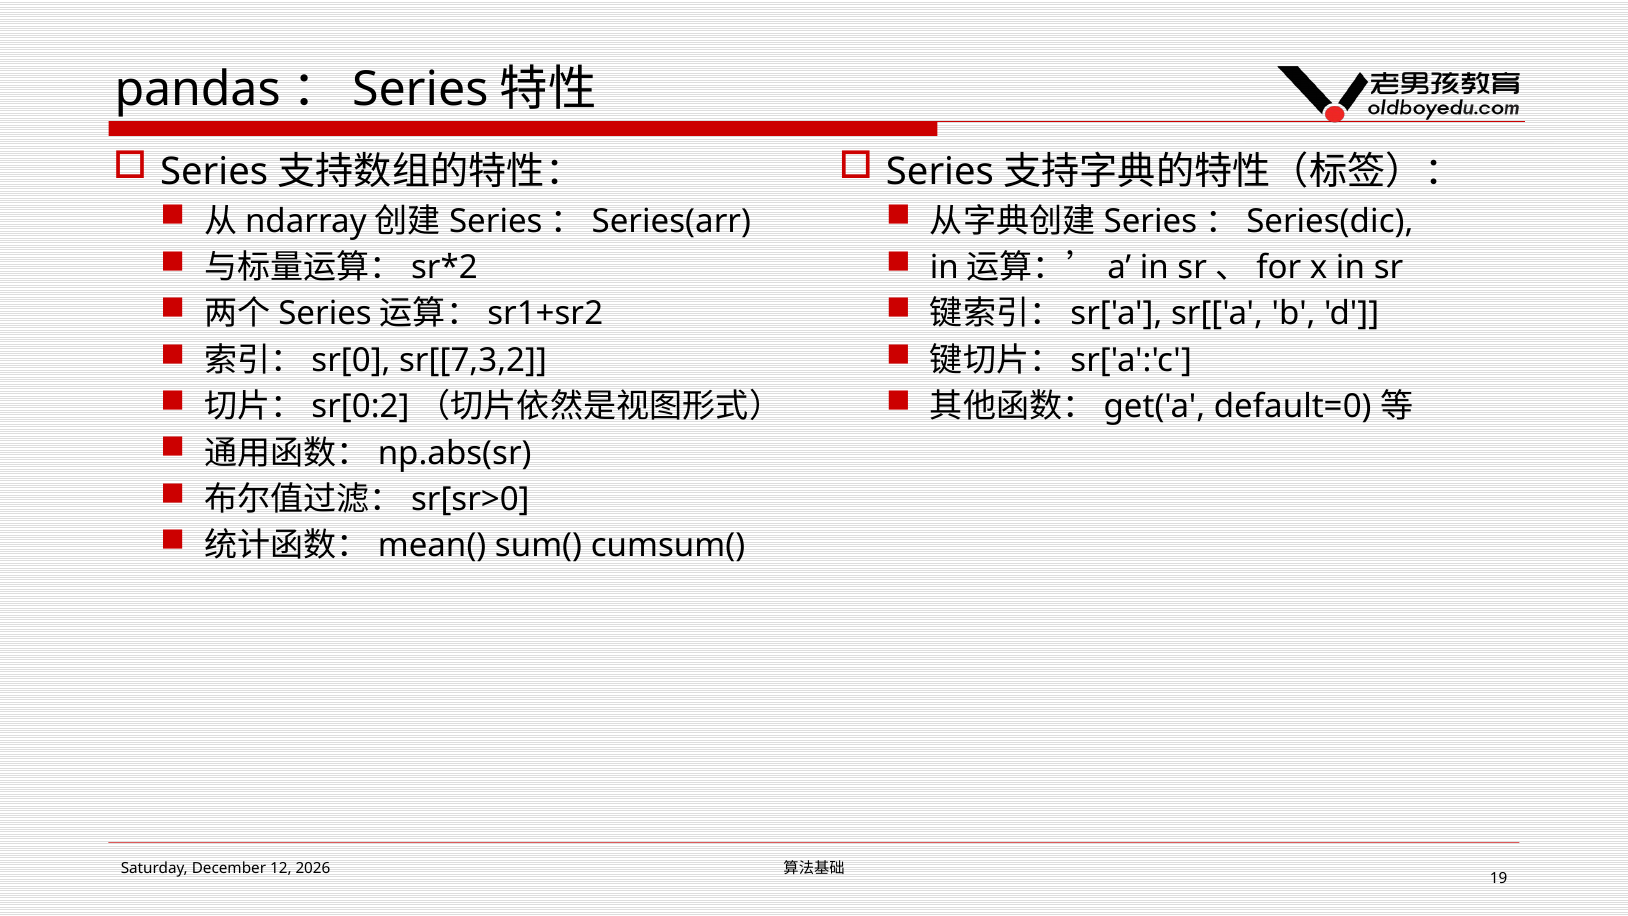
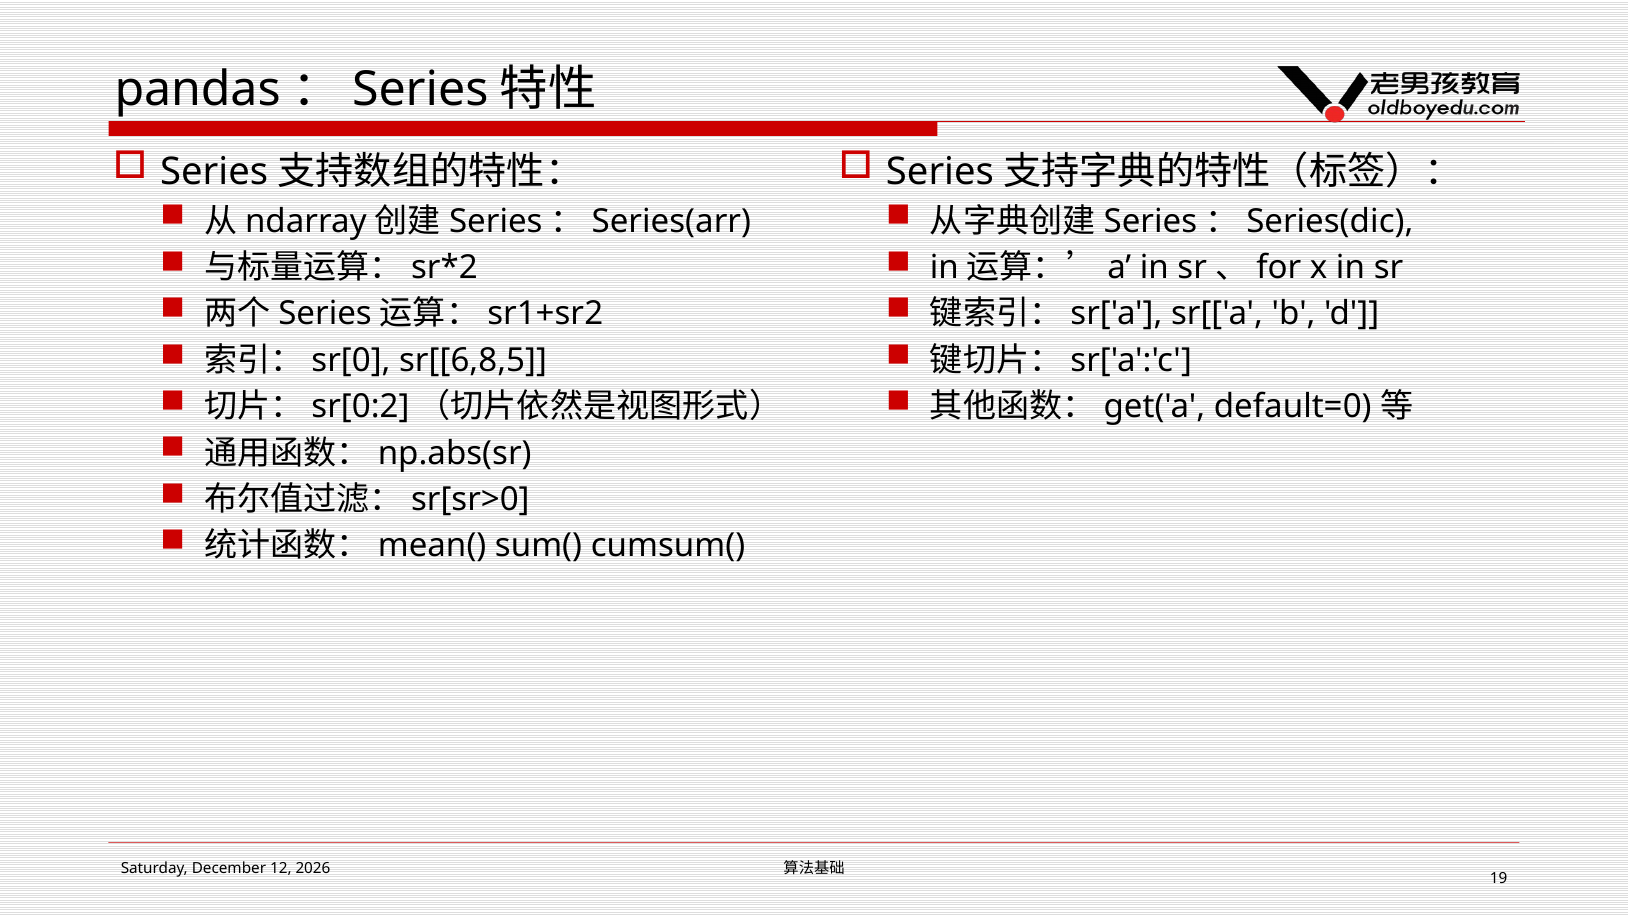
sr[[7,3,2: sr[[7,3,2 -> sr[[6,8,5
